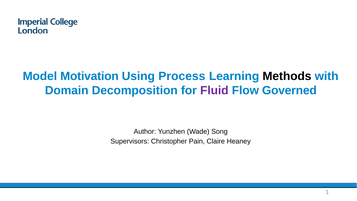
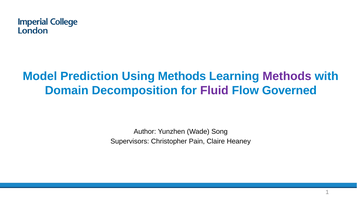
Motivation: Motivation -> Prediction
Using Process: Process -> Methods
Methods at (287, 76) colour: black -> purple
